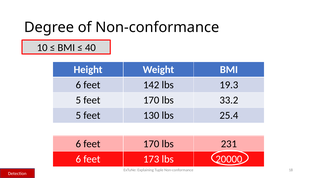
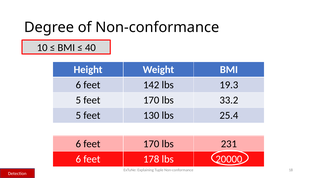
173: 173 -> 178
